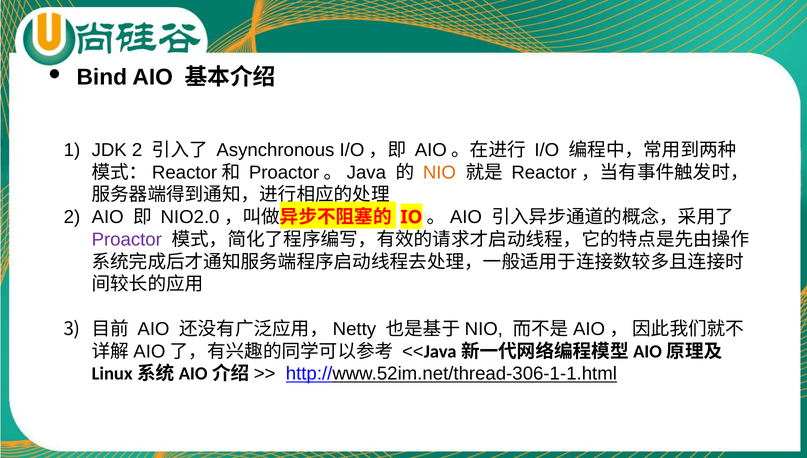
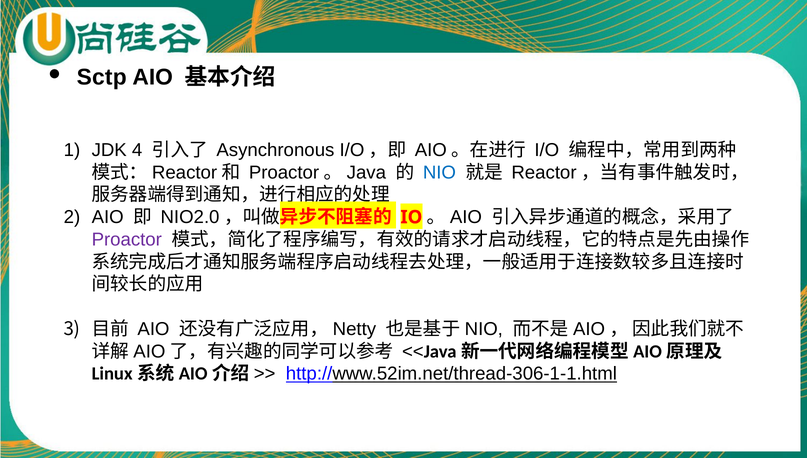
Bind: Bind -> Sctp
JDK 2: 2 -> 4
NIO colour: orange -> blue
